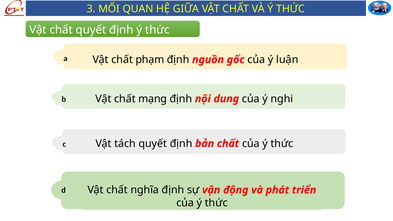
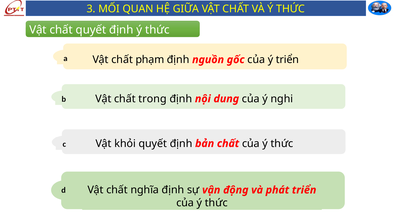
ý luận: luận -> triển
mạng: mạng -> trong
tách: tách -> khỏi
